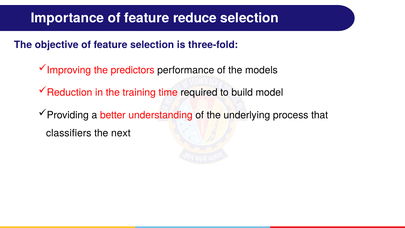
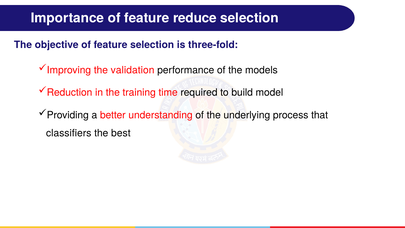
predictors: predictors -> validation
next: next -> best
